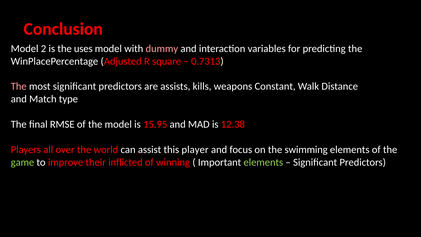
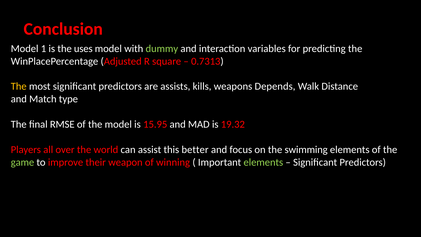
2: 2 -> 1
dummy colour: pink -> light green
The at (19, 86) colour: pink -> yellow
Constant: Constant -> Depends
12.38: 12.38 -> 19.32
player: player -> better
inflicted: inflicted -> weapon
